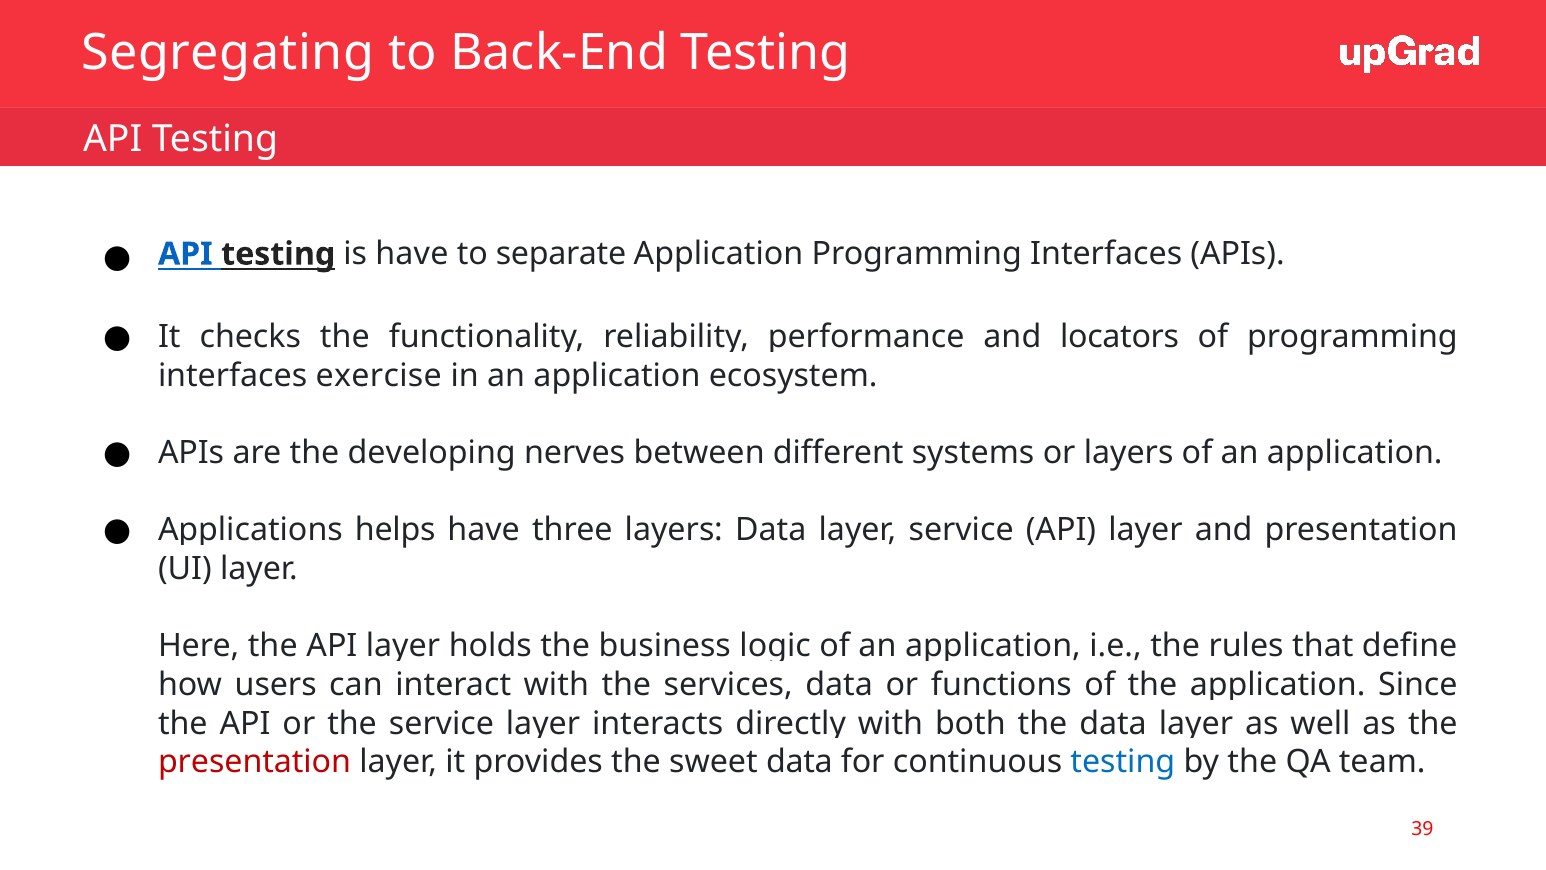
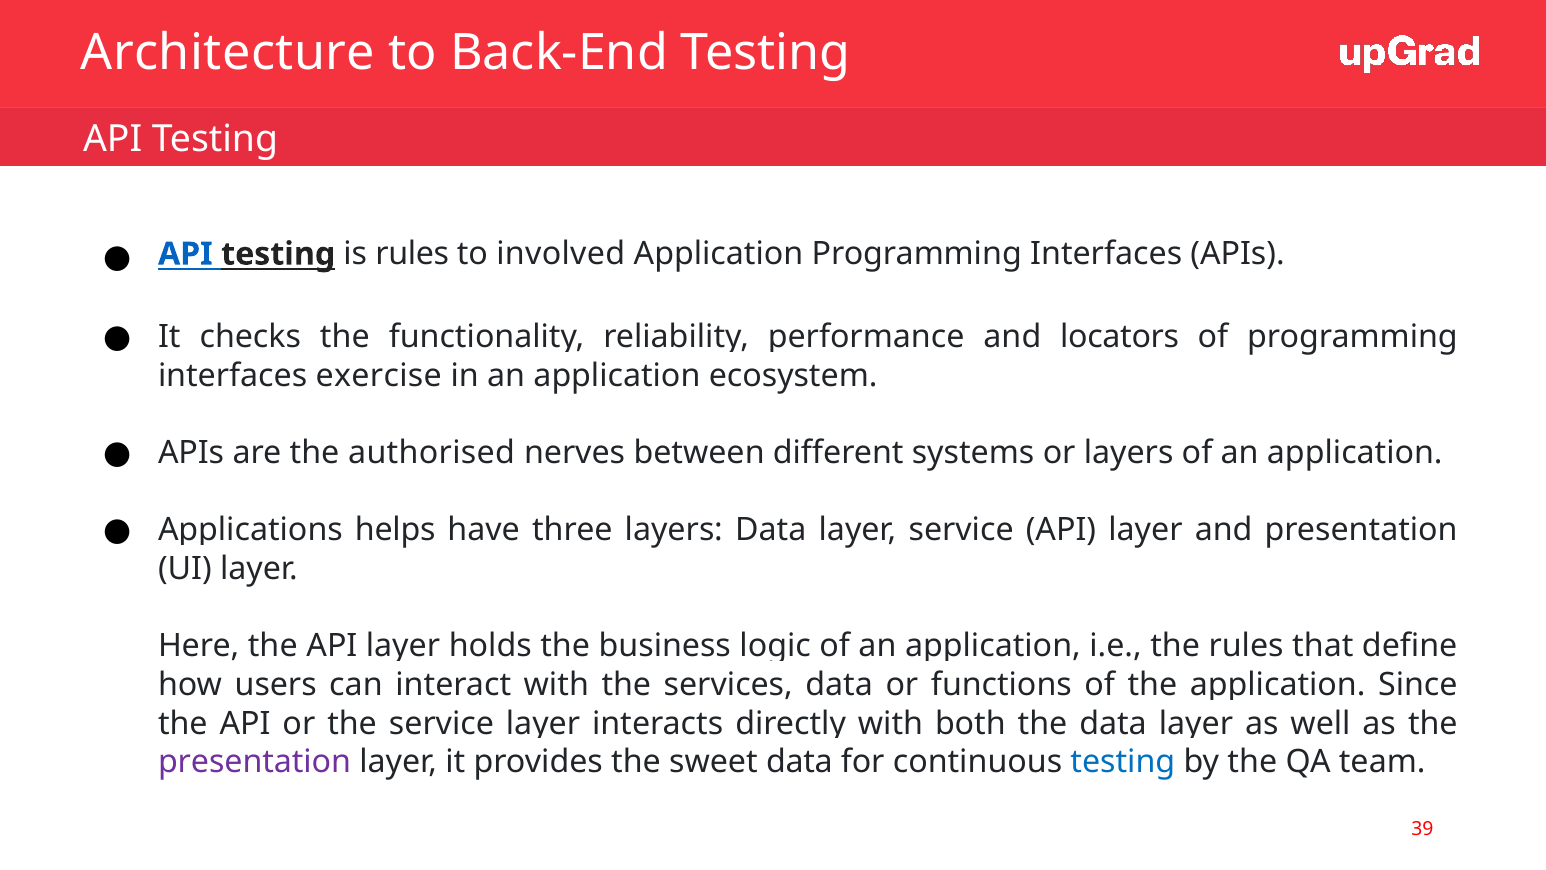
Segregating: Segregating -> Architecture
is have: have -> rules
separate: separate -> involved
developing: developing -> authorised
presentation at (255, 762) colour: red -> purple
